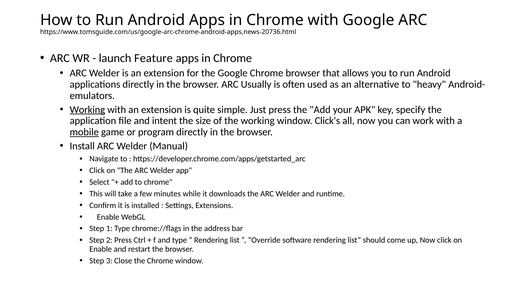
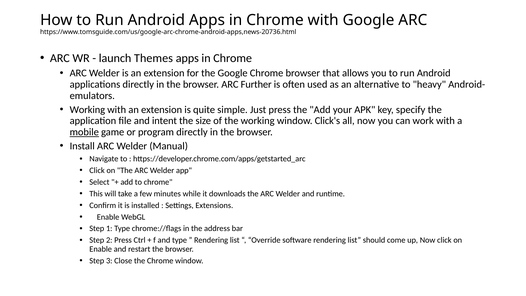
Feature: Feature -> Themes
Usually: Usually -> Further
Working at (87, 110) underline: present -> none
